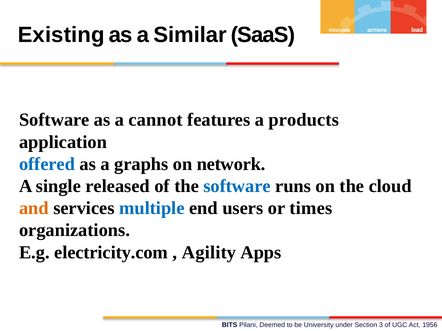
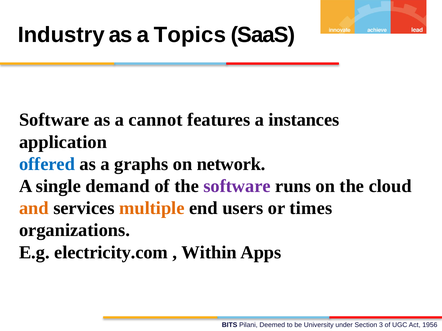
Existing: Existing -> Industry
Similar: Similar -> Topics
products: products -> instances
released: released -> demand
software at (237, 186) colour: blue -> purple
multiple colour: blue -> orange
Agility: Agility -> Within
